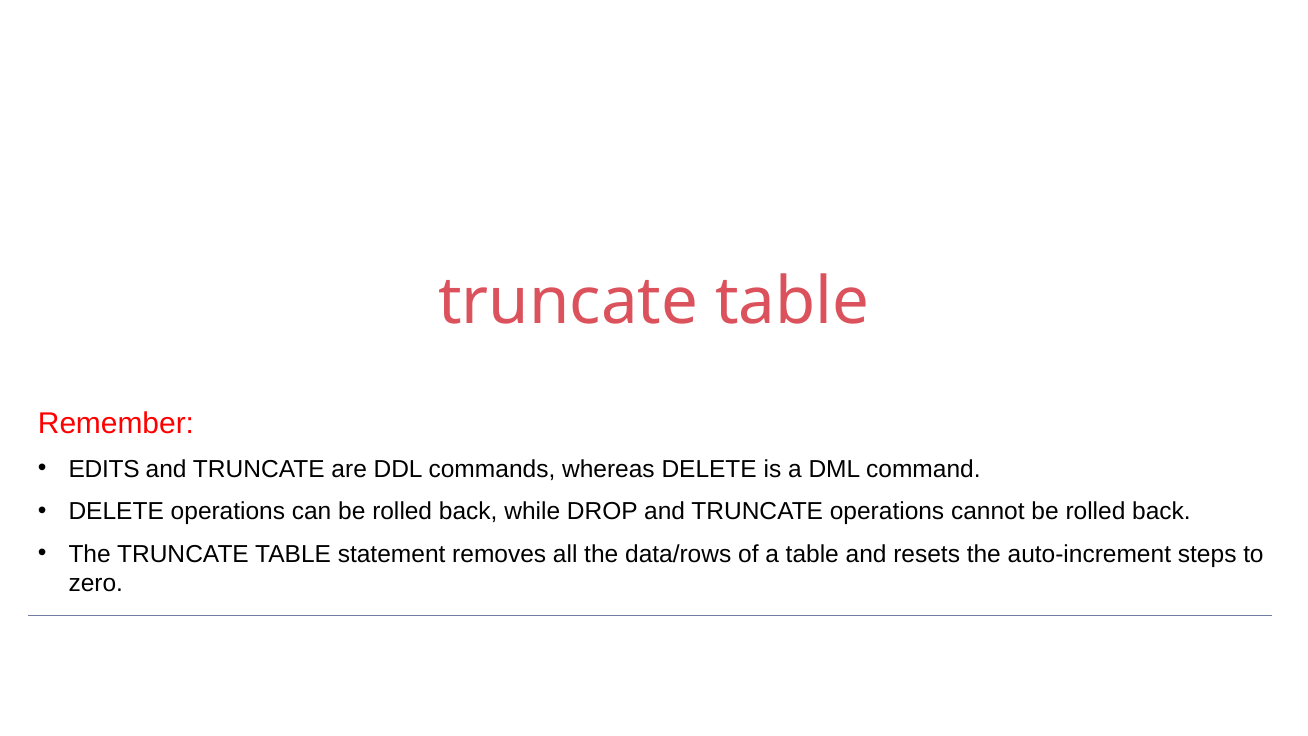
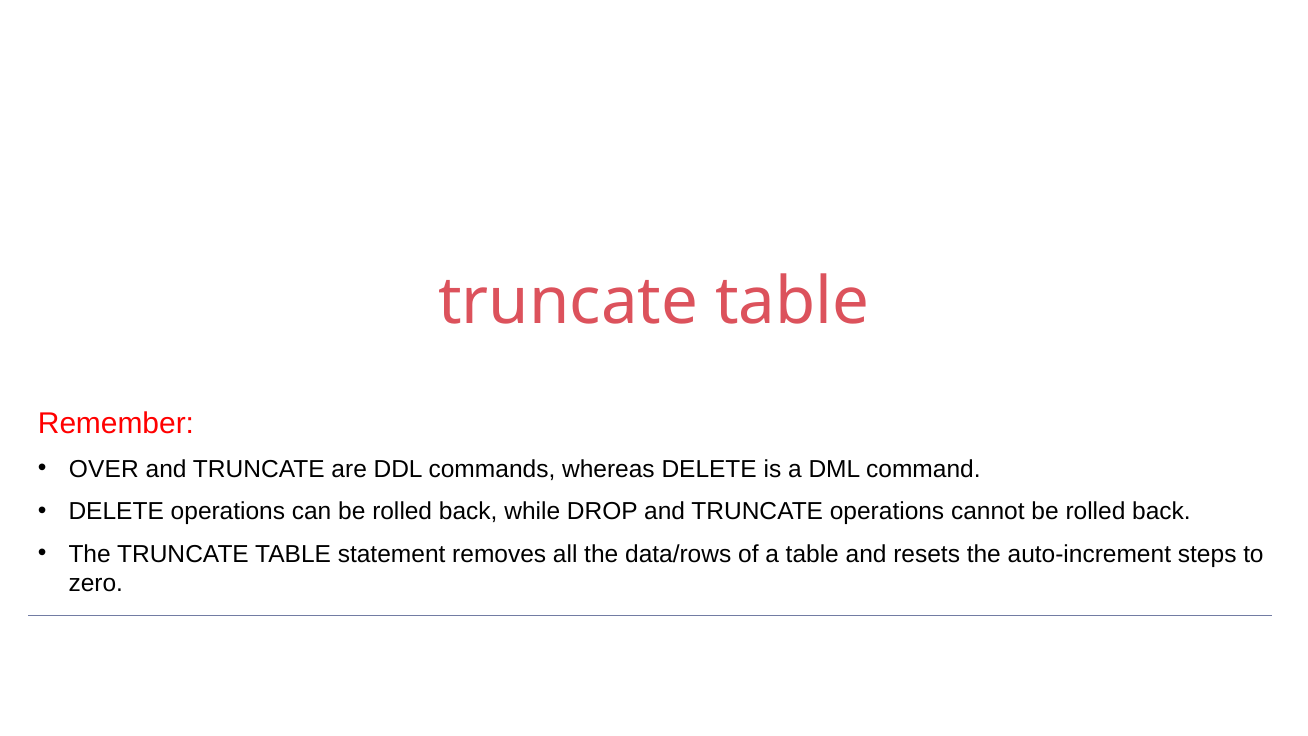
EDITS: EDITS -> OVER
